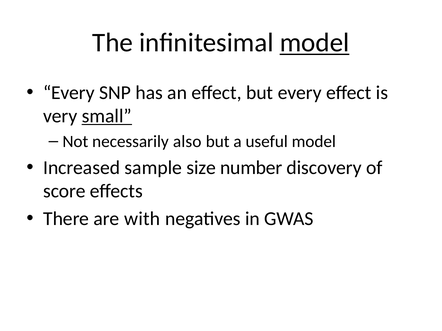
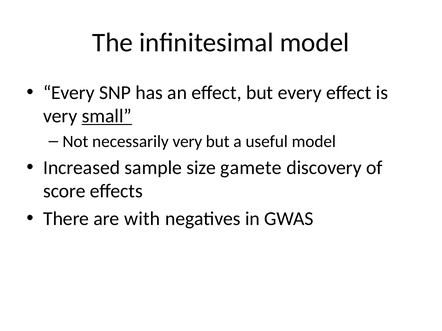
model at (315, 43) underline: present -> none
necessarily also: also -> very
number: number -> gamete
